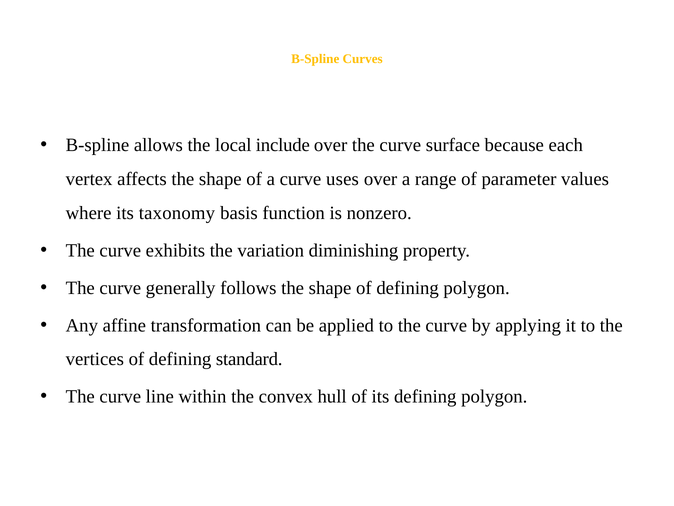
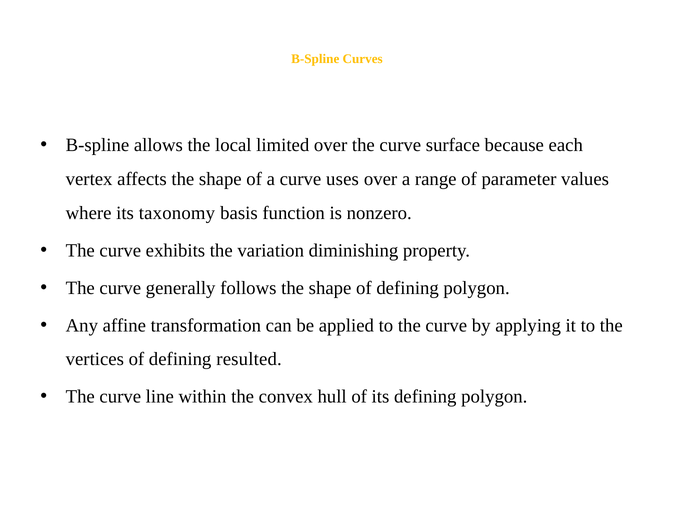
include: include -> limited
standard: standard -> resulted
